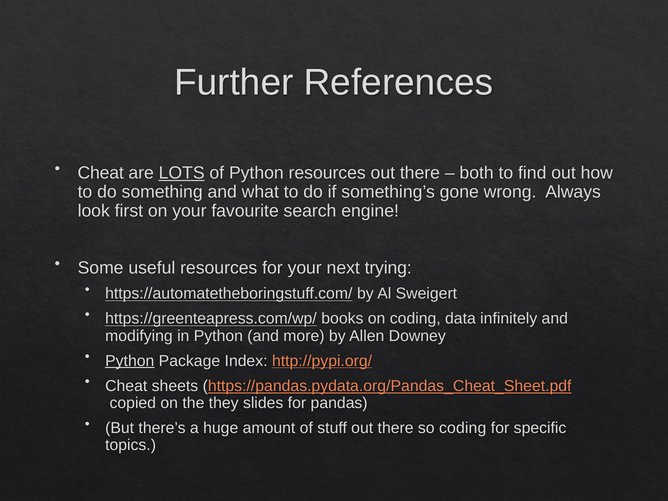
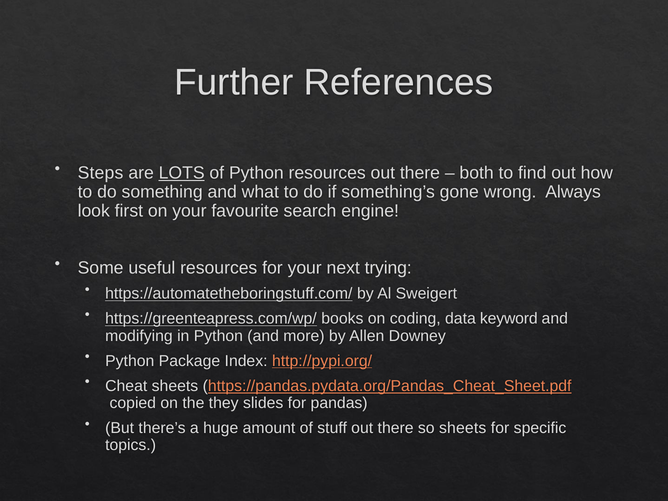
Cheat at (101, 173): Cheat -> Steps
infinitely: infinitely -> keyword
Python at (130, 361) underline: present -> none
so coding: coding -> sheets
